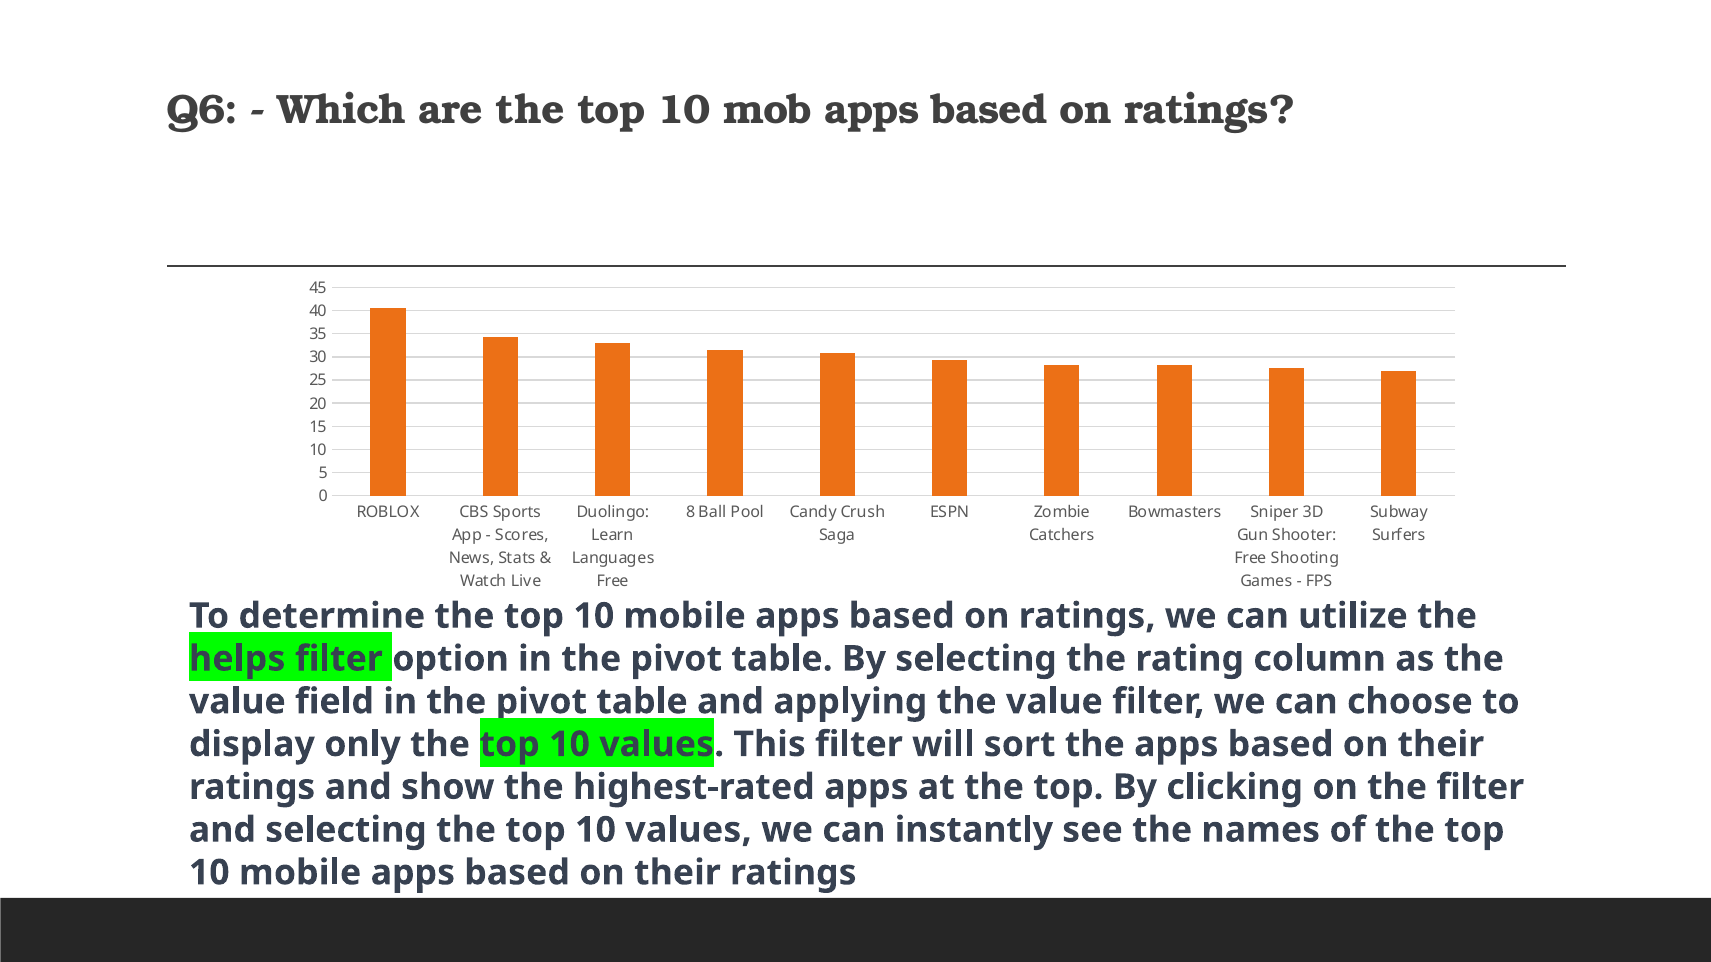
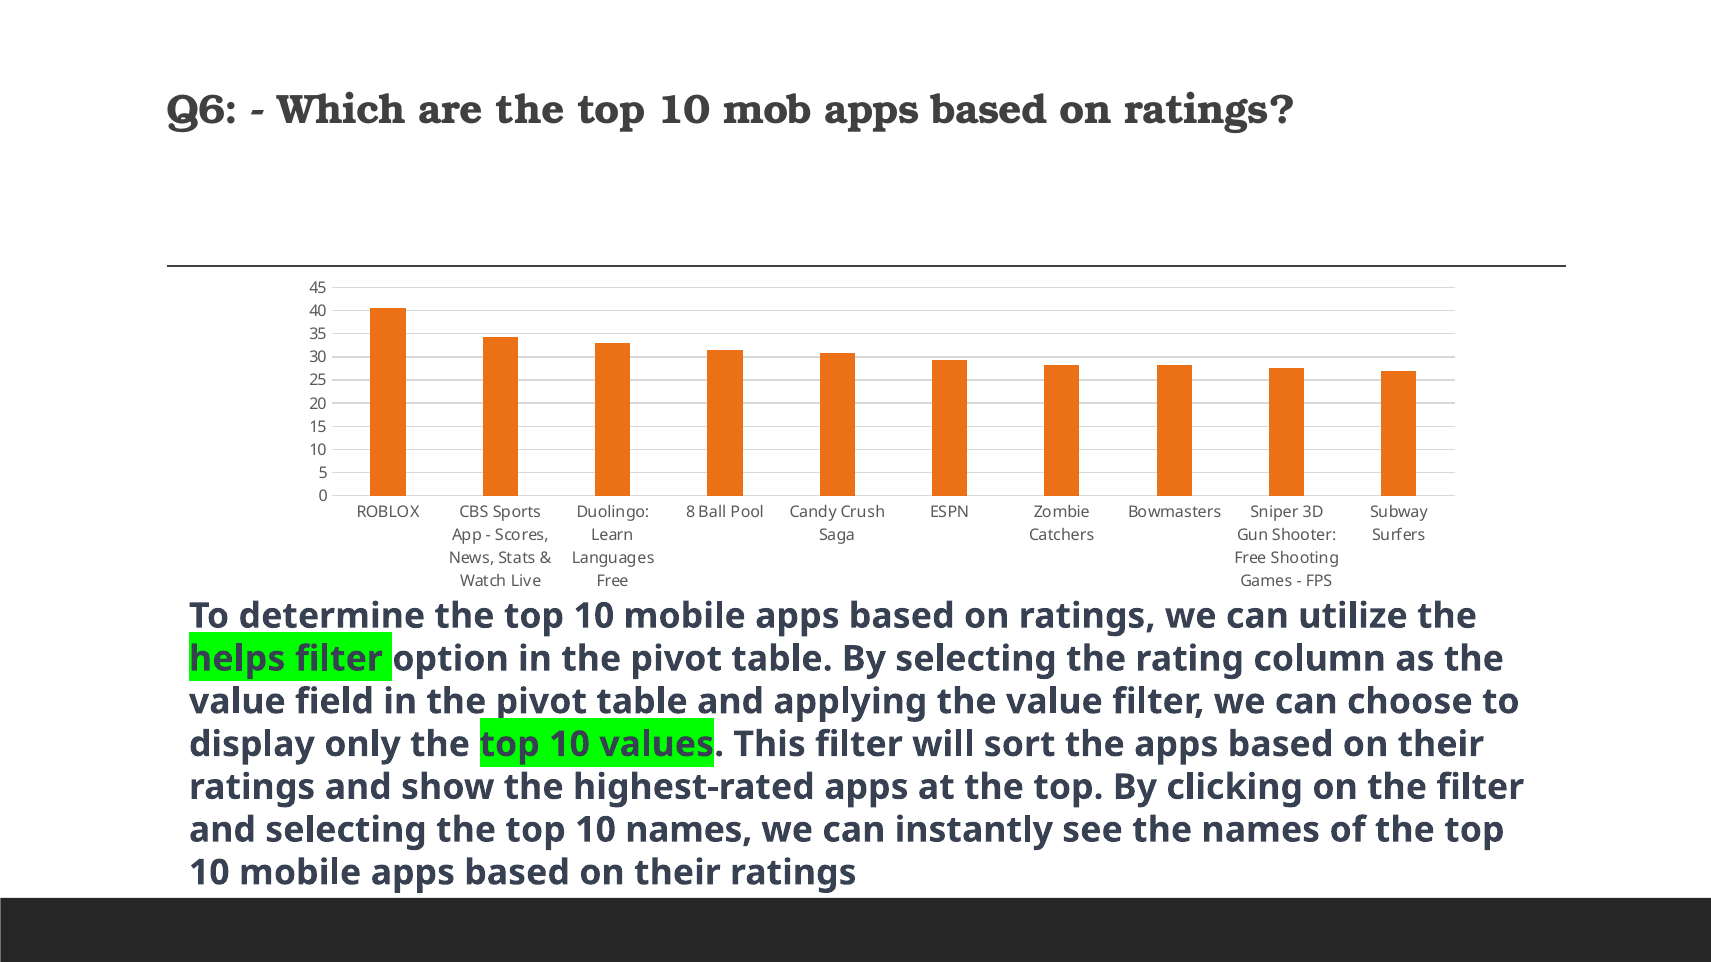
values at (689, 830): values -> names
